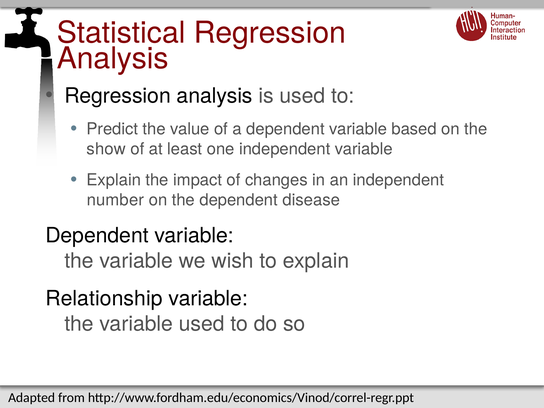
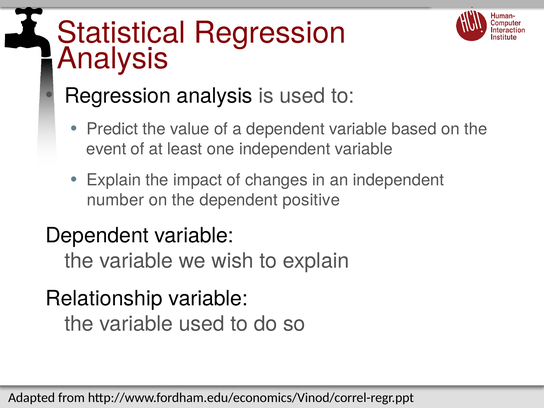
show: show -> event
disease: disease -> positive
